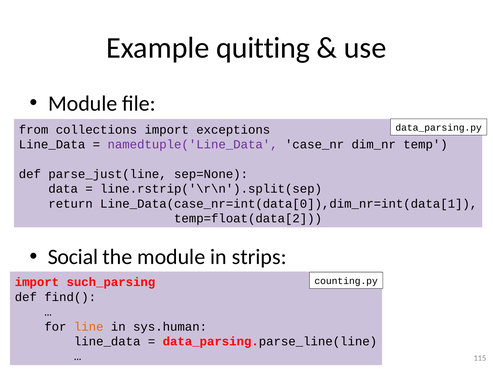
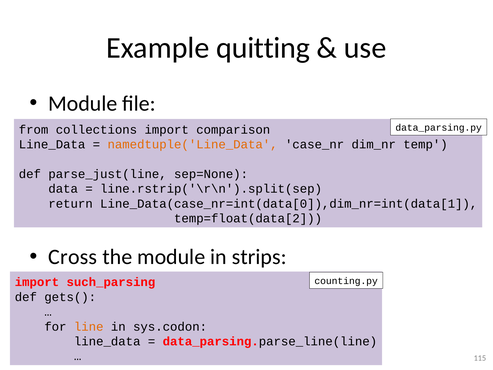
exceptions: exceptions -> comparison
namedtuple('Line_Data colour: purple -> orange
Social: Social -> Cross
find(: find( -> gets(
sys.human: sys.human -> sys.codon
